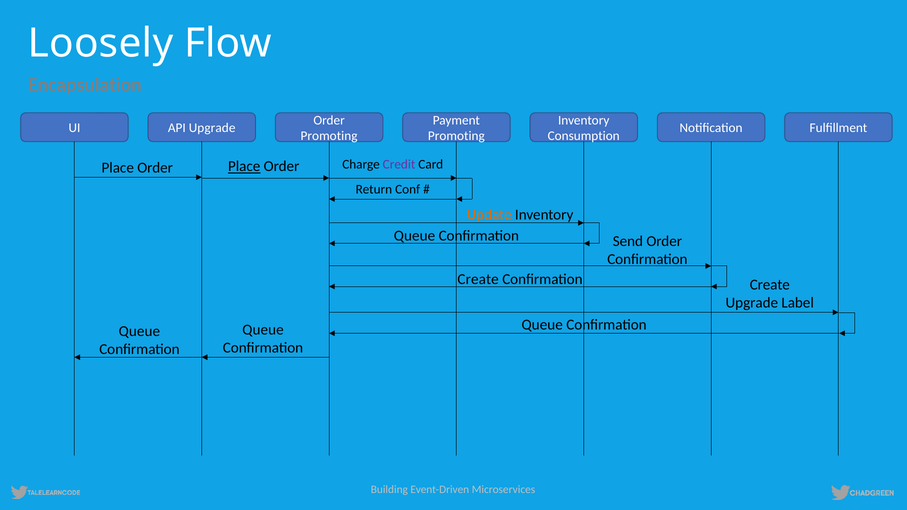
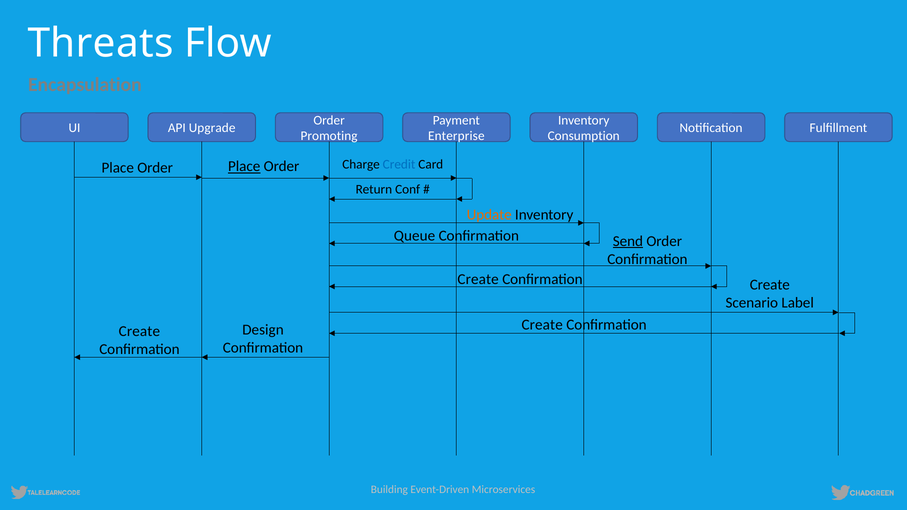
Loosely: Loosely -> Threats
Promoting at (456, 136): Promoting -> Enterprise
Credit colour: purple -> blue
Send underline: none -> present
Upgrade at (752, 303): Upgrade -> Scenario
Queue at (542, 325): Queue -> Create
Queue at (263, 330): Queue -> Design
Queue at (139, 331): Queue -> Create
